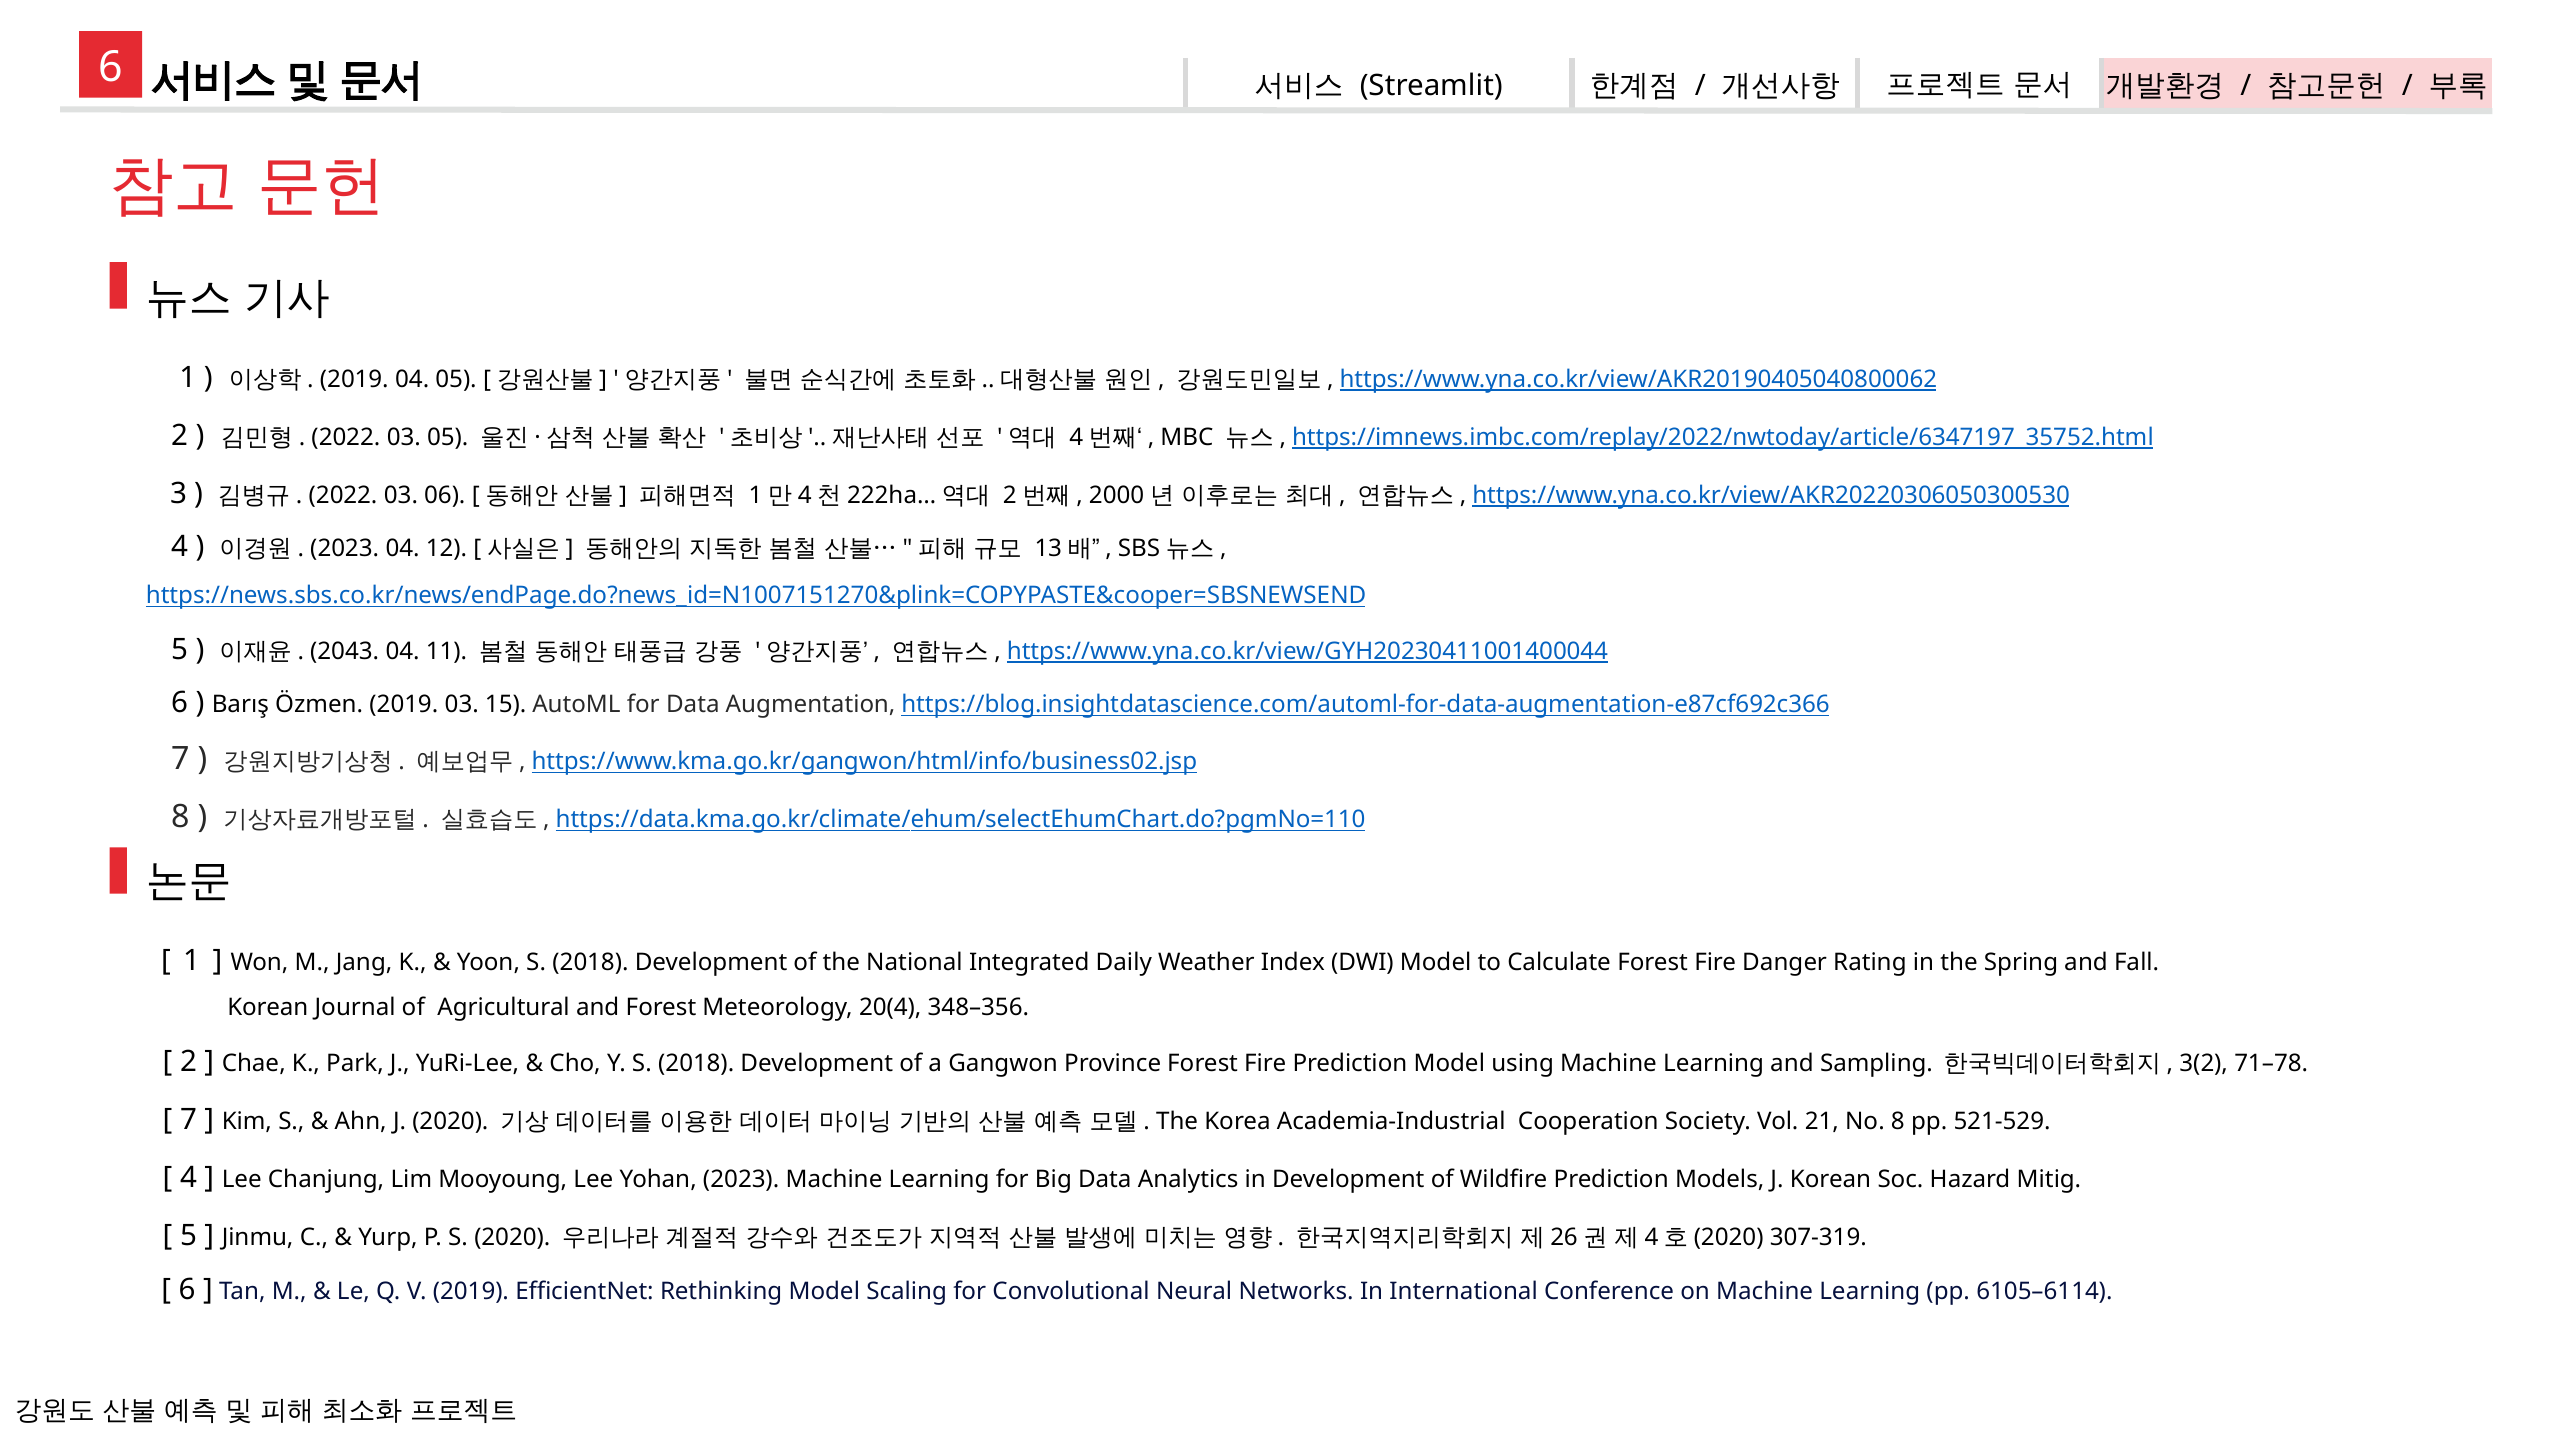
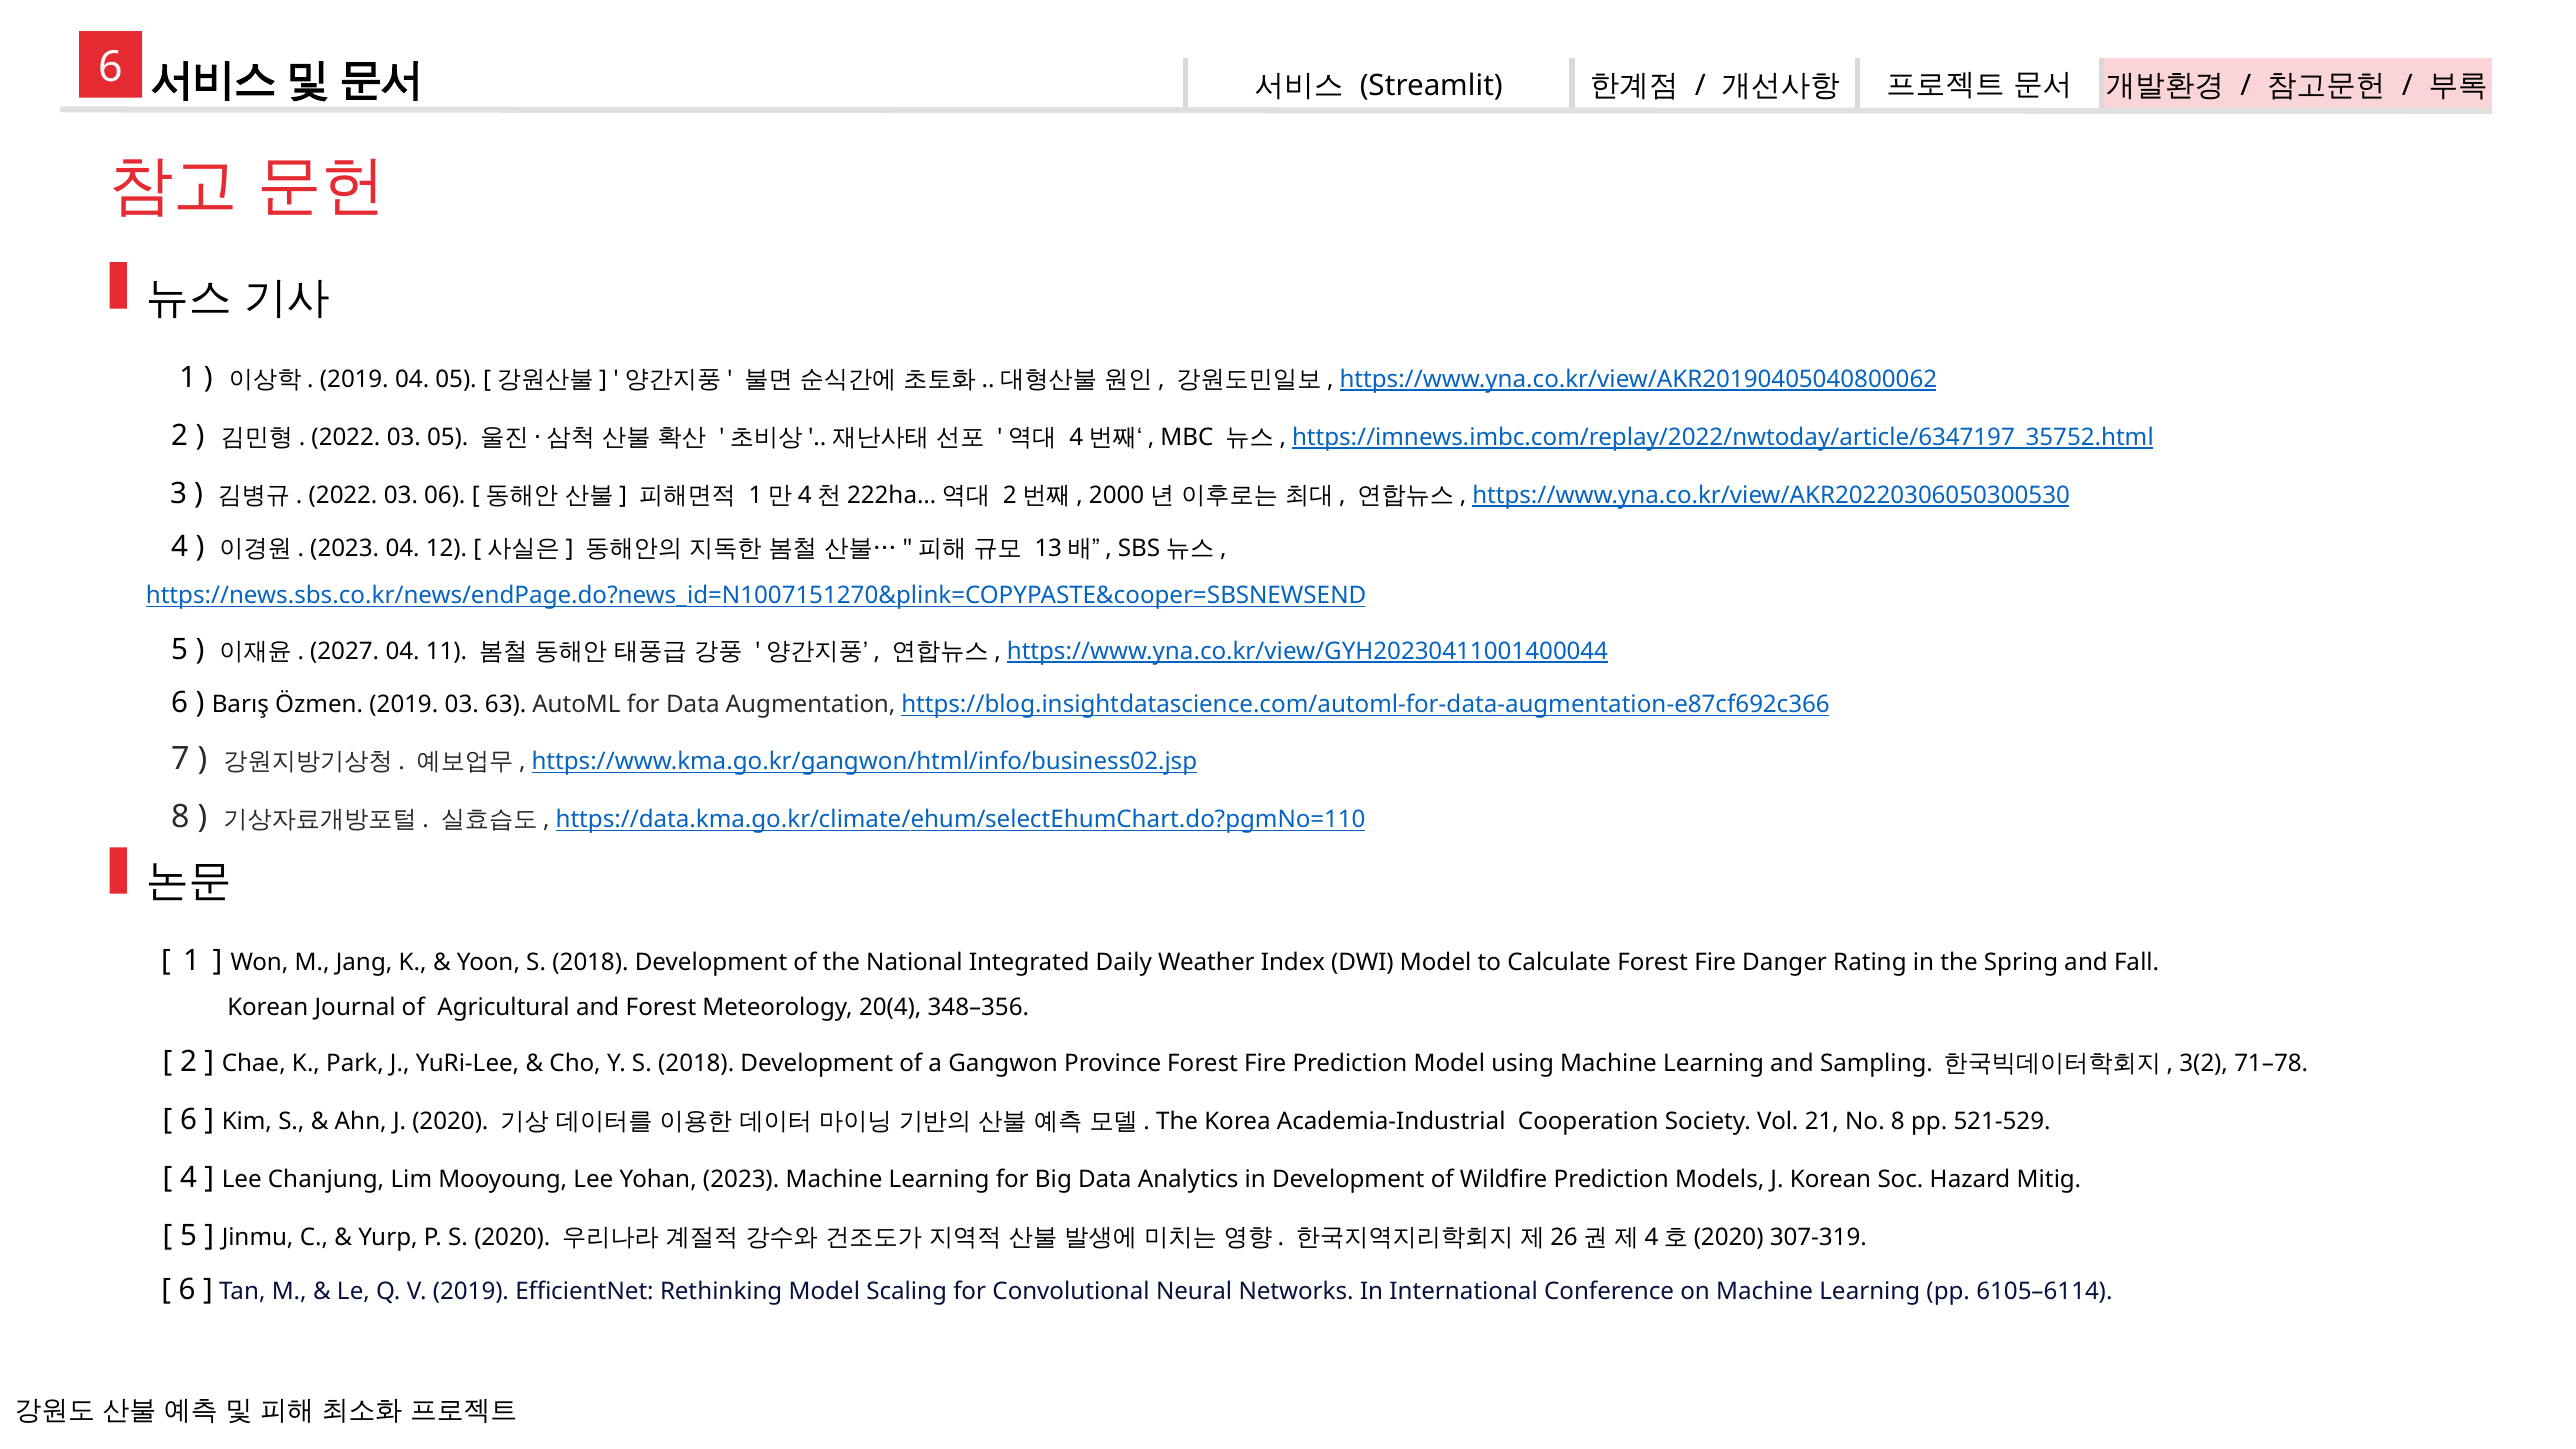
2043: 2043 -> 2027
15: 15 -> 63
7 at (188, 1120): 7 -> 6
